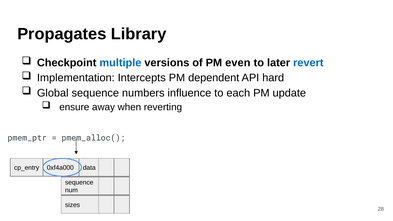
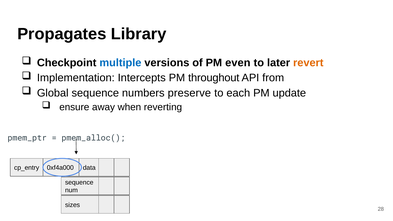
revert colour: blue -> orange
dependent: dependent -> throughout
hard: hard -> from
influence: influence -> preserve
